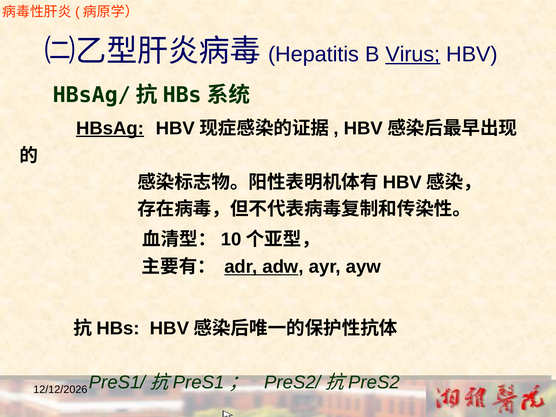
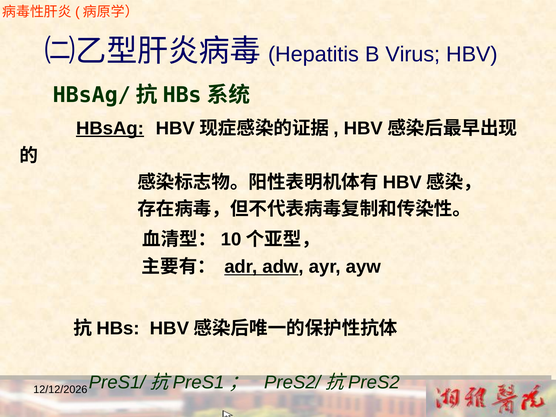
Virus underline: present -> none
